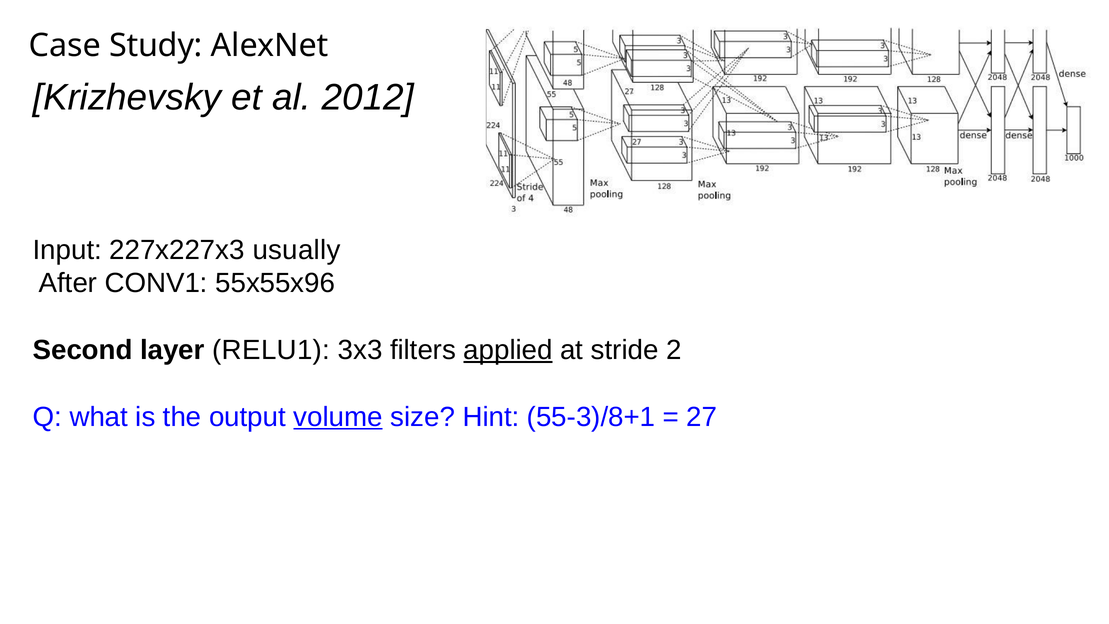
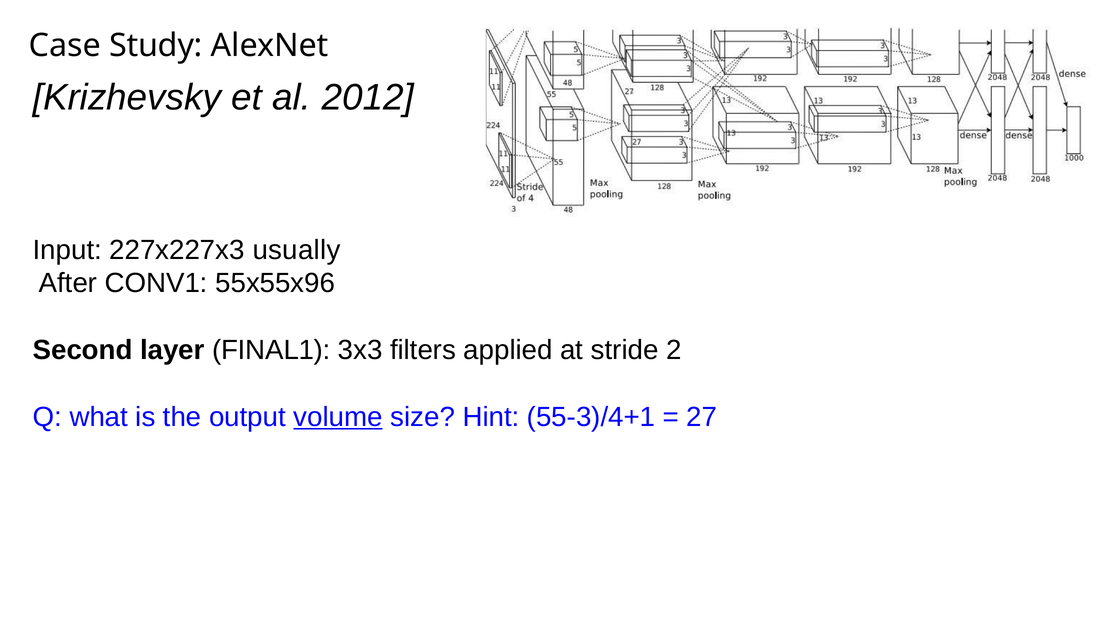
RELU1: RELU1 -> FINAL1
applied underline: present -> none
55-3)/8+1: 55-3)/8+1 -> 55-3)/4+1
